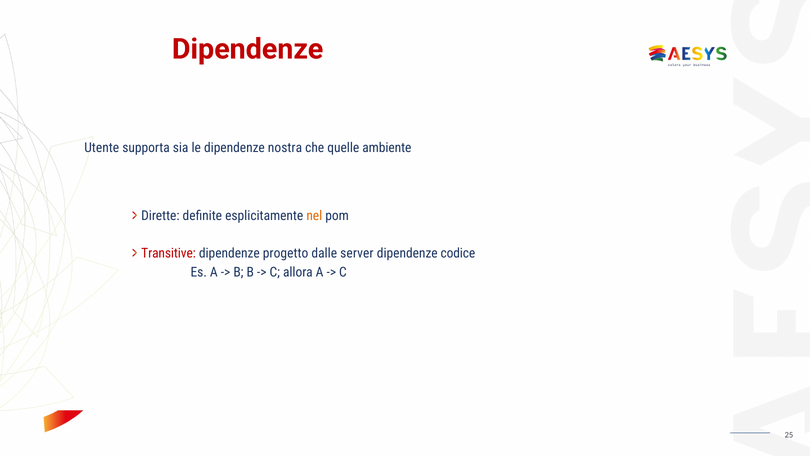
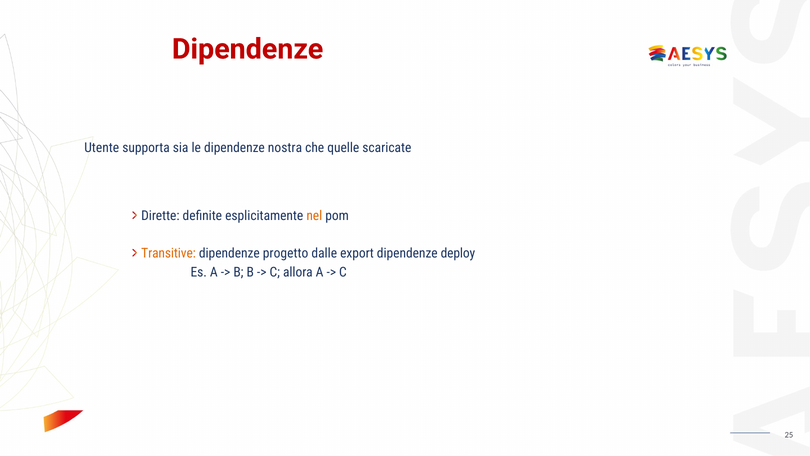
ambiente: ambiente -> scaricate
Transitive colour: red -> orange
server: server -> export
codice: codice -> deploy
